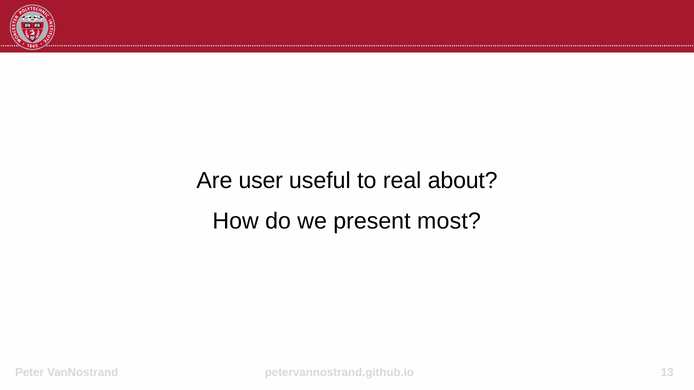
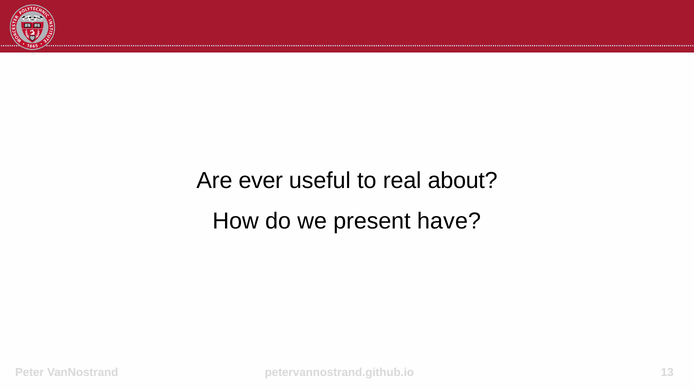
user: user -> ever
most: most -> have
